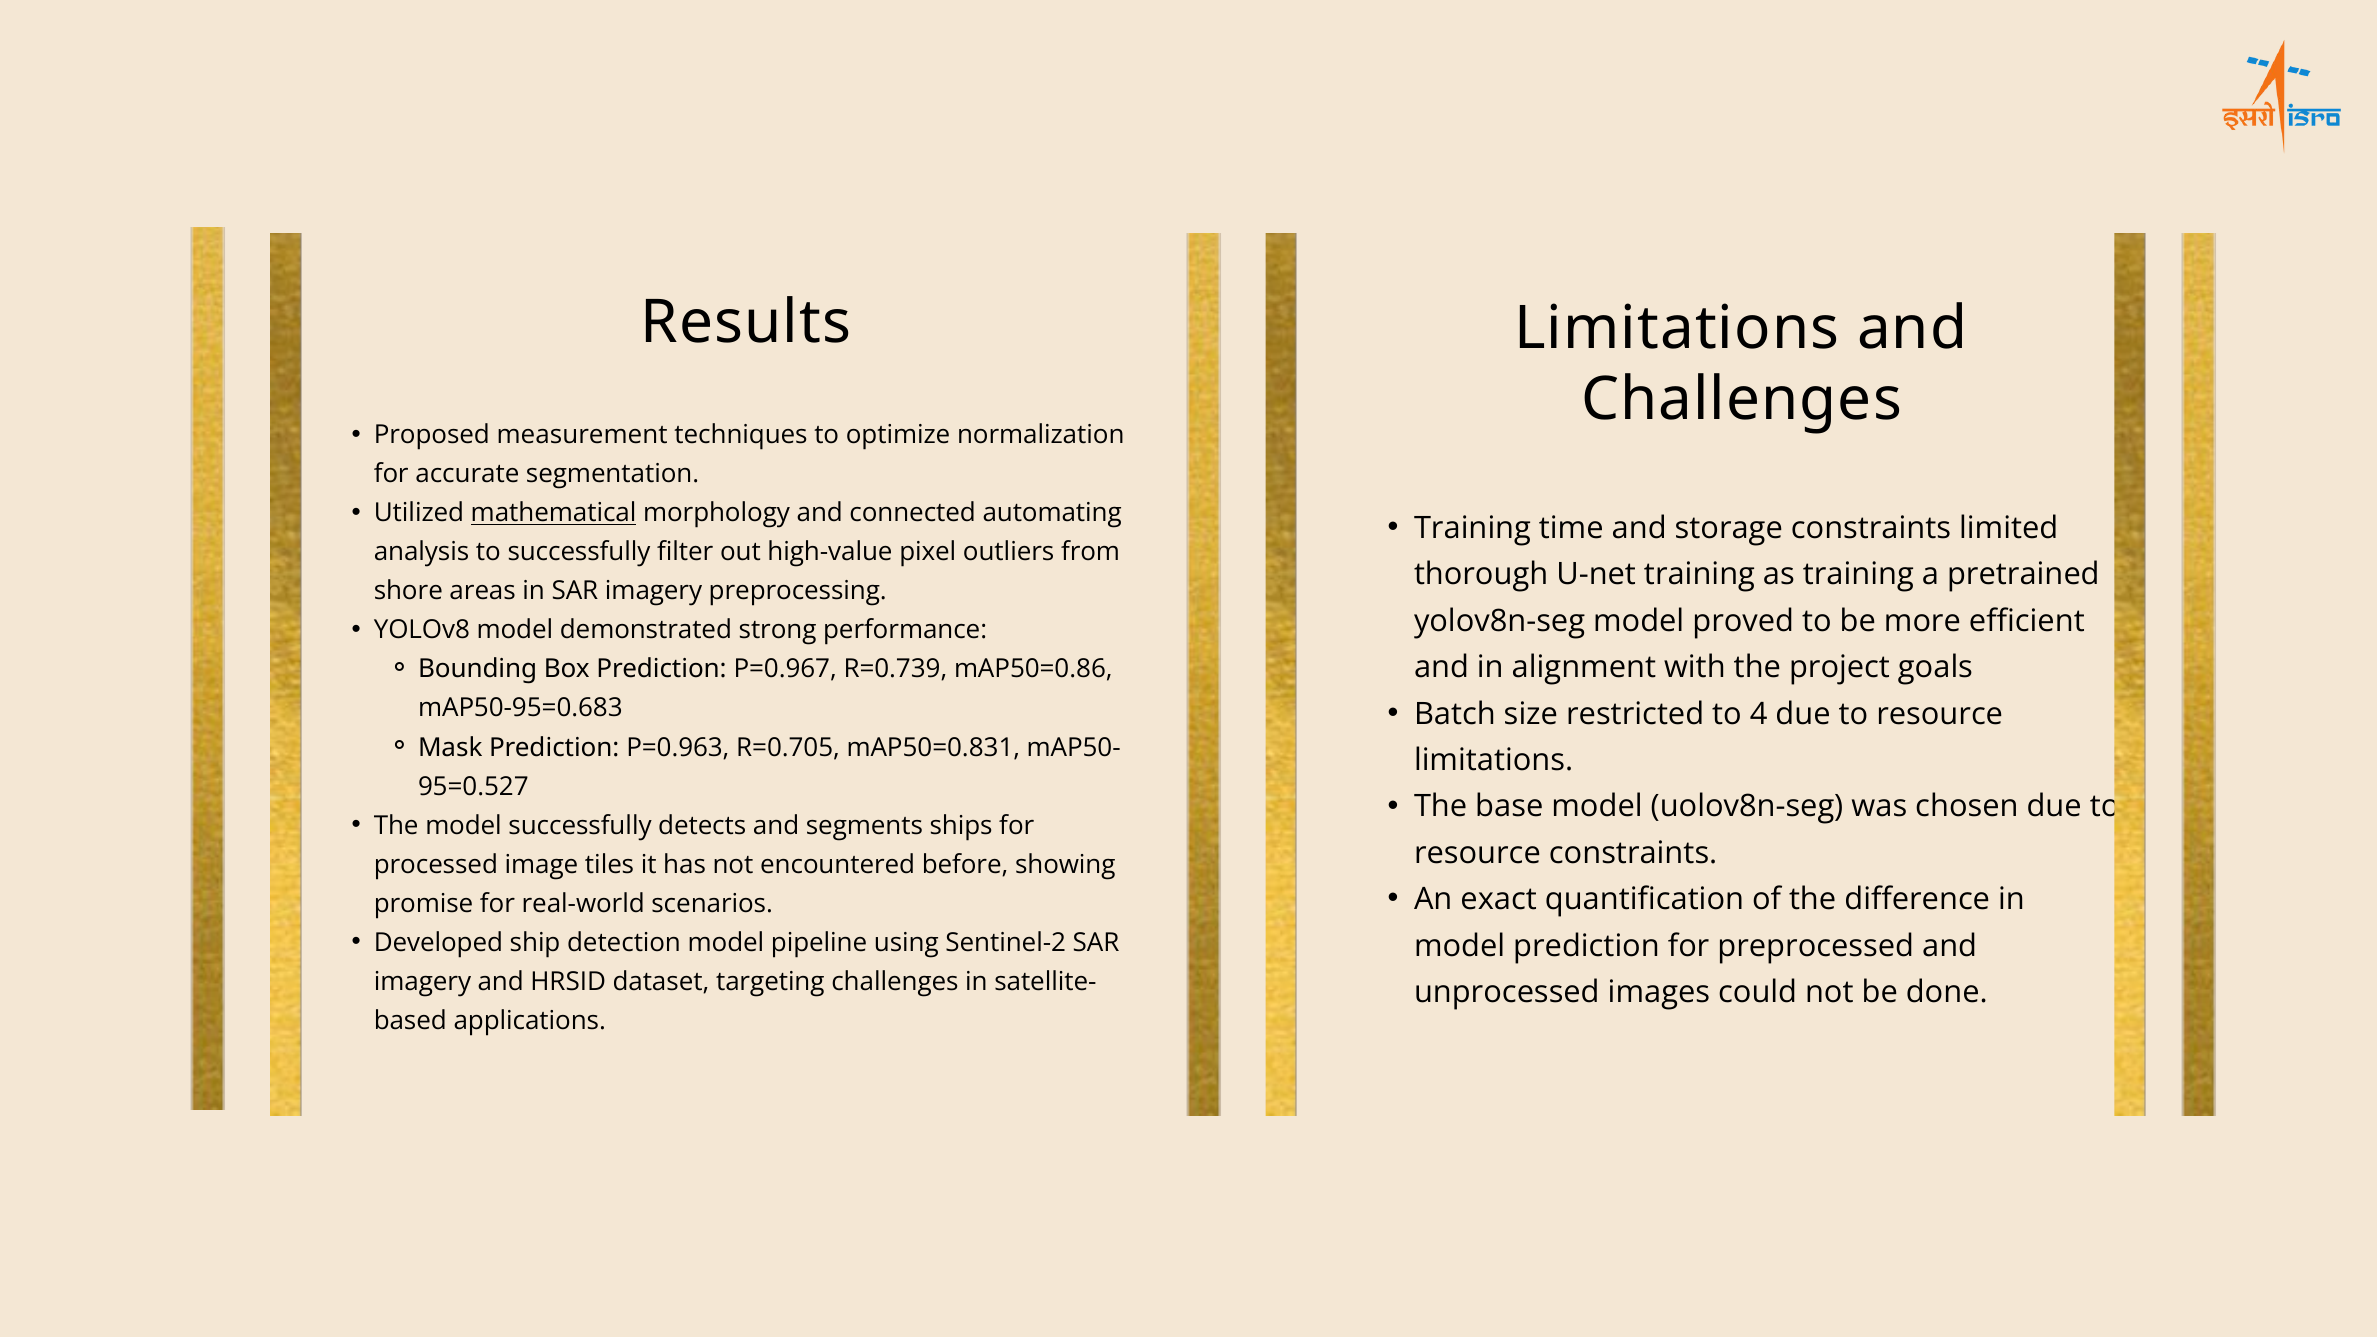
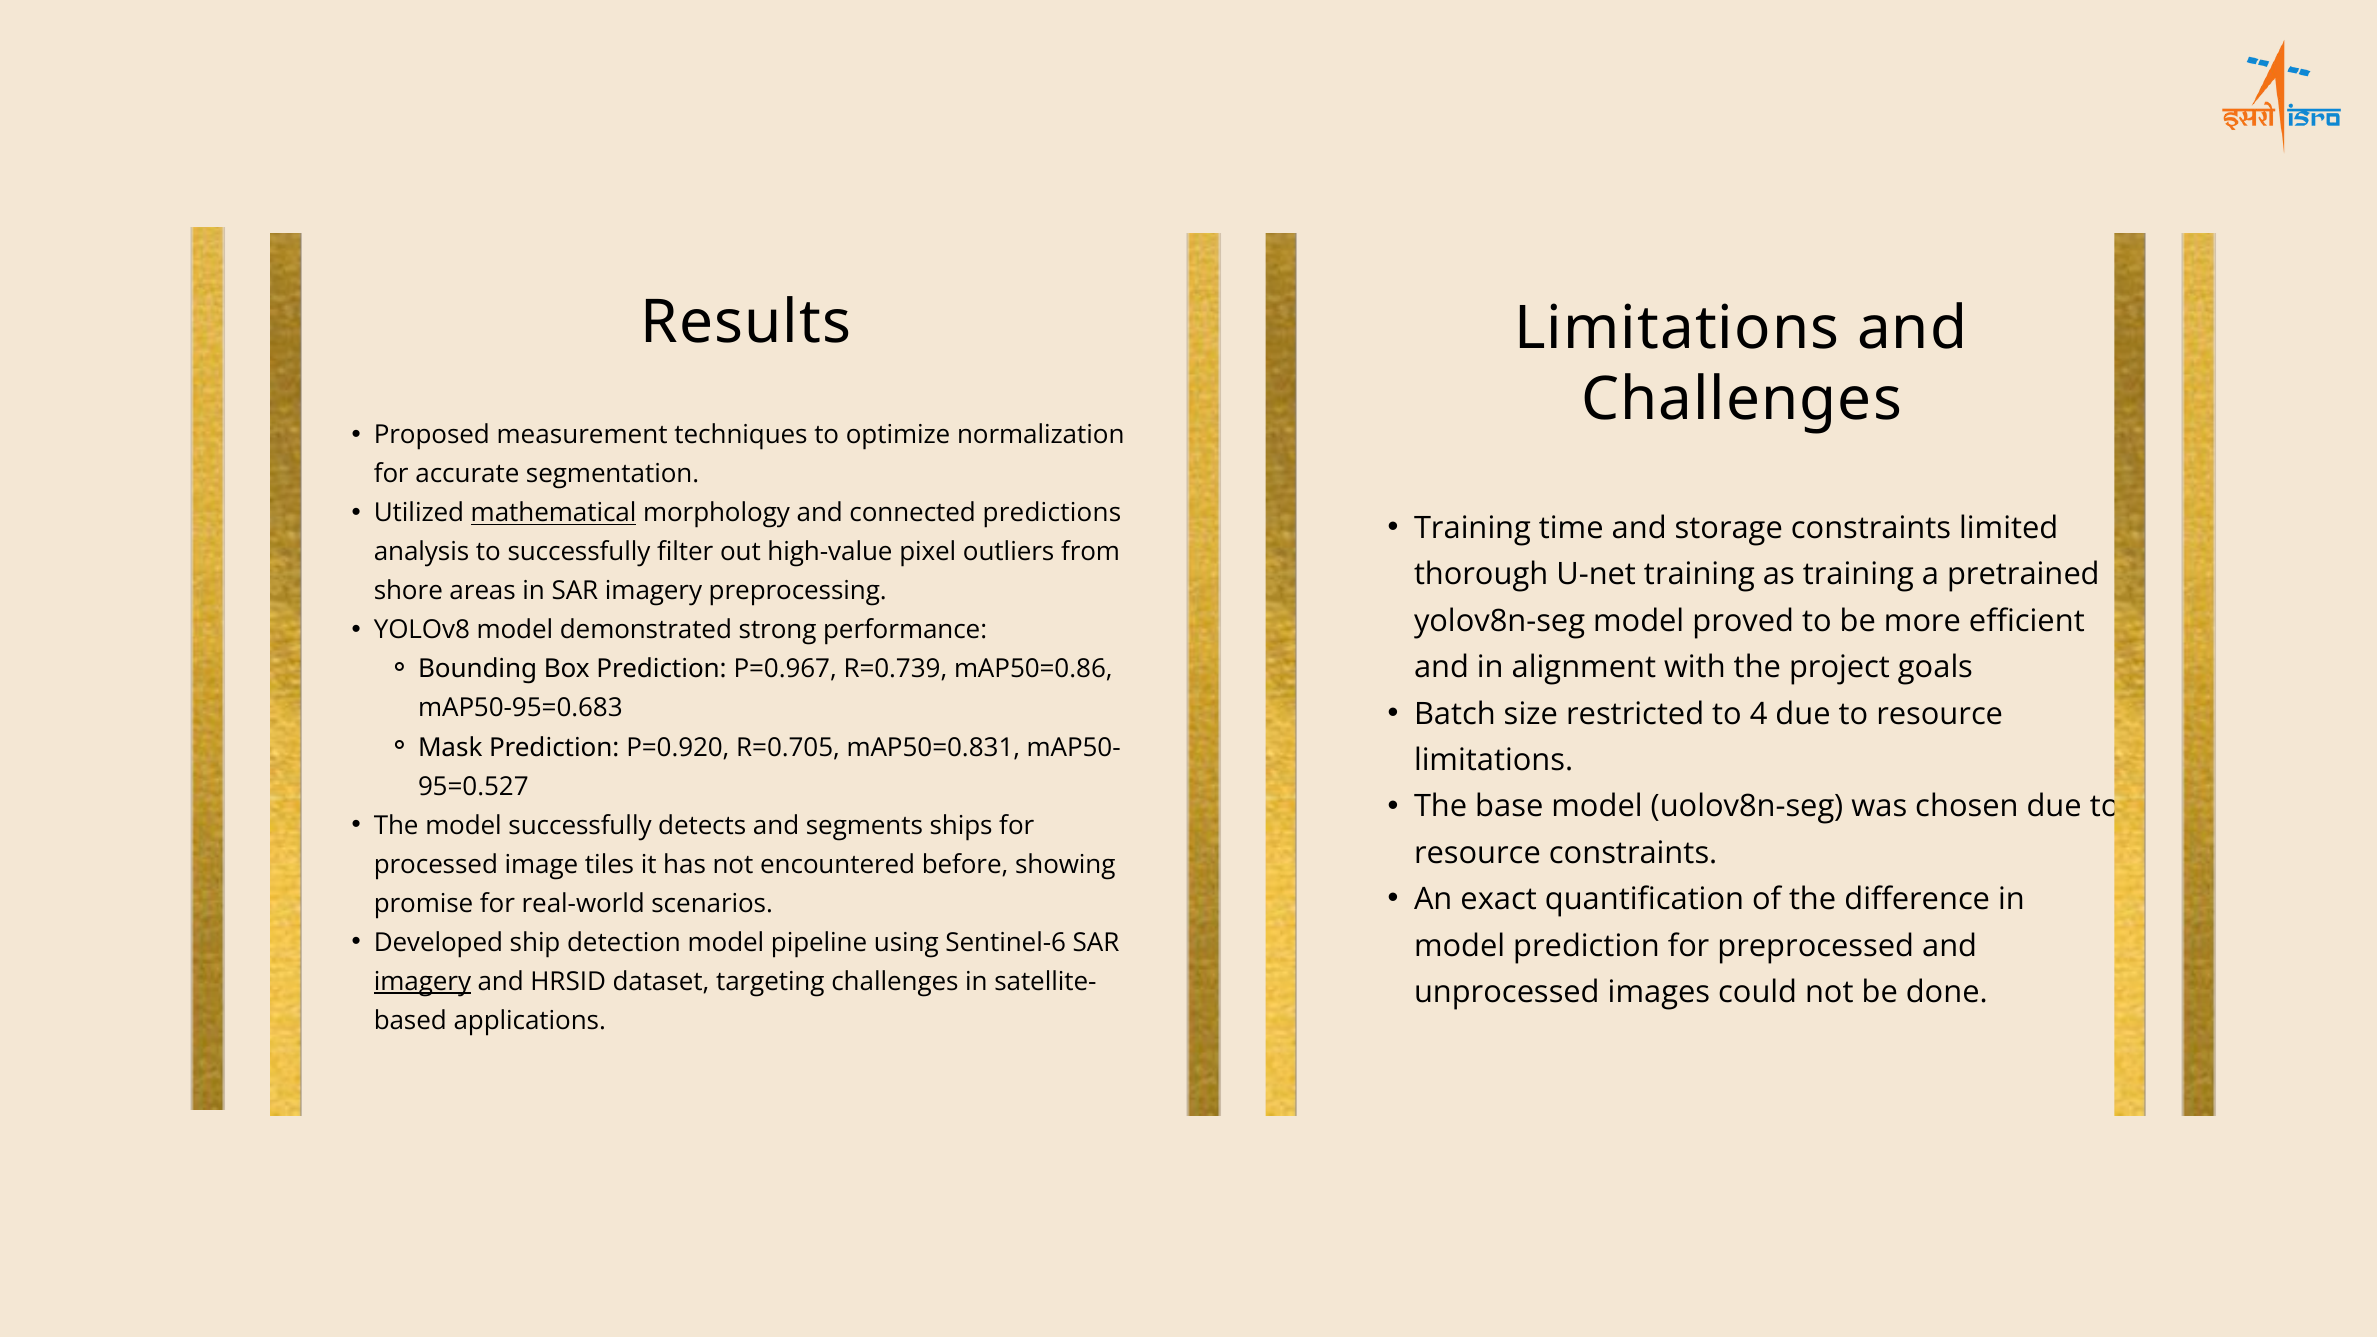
automating: automating -> predictions
P=0.963: P=0.963 -> P=0.920
Sentinel-2: Sentinel-2 -> Sentinel-6
imagery at (422, 982) underline: none -> present
